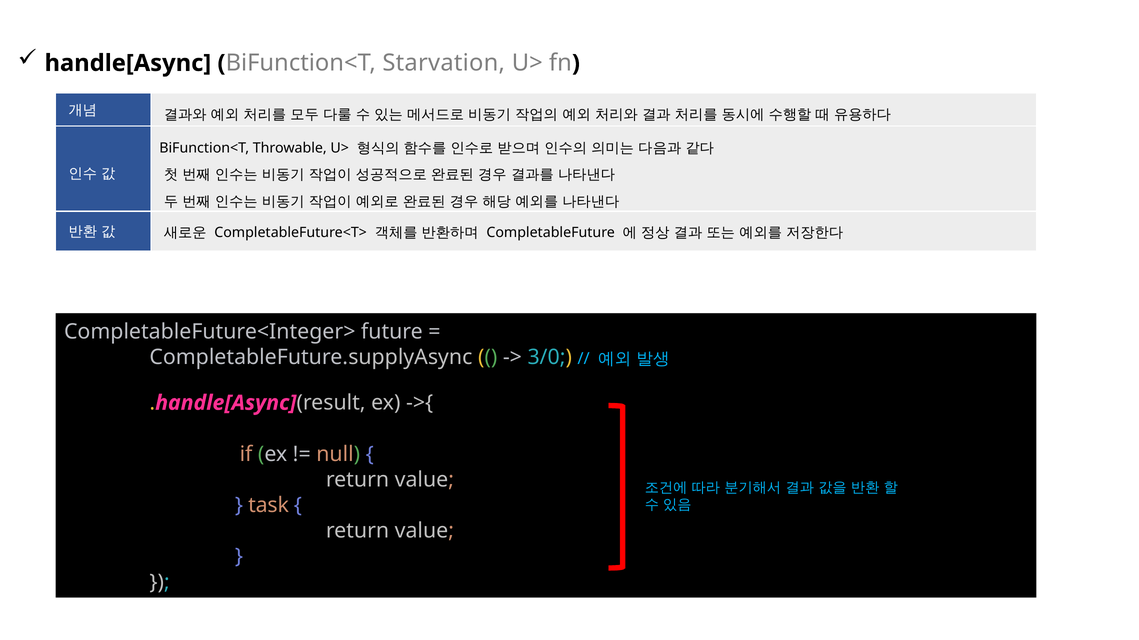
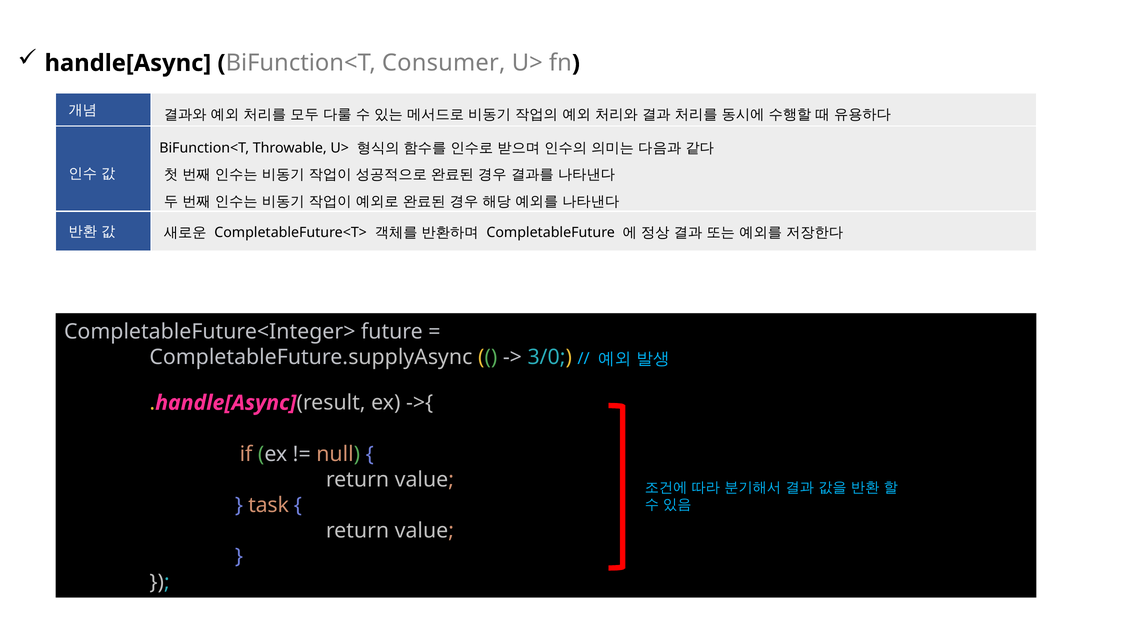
Starvation: Starvation -> Consumer
